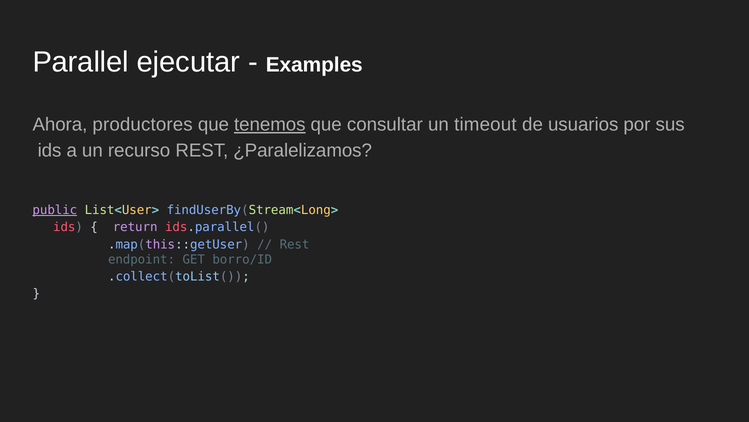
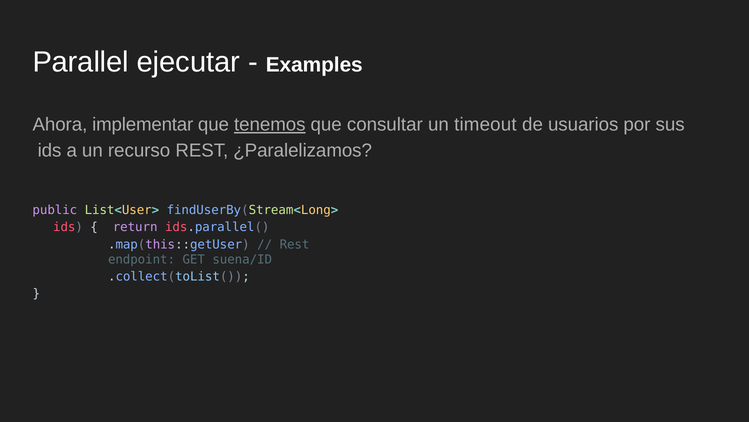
productores: productores -> implementar
public underline: present -> none
borro/ID: borro/ID -> suena/ID
